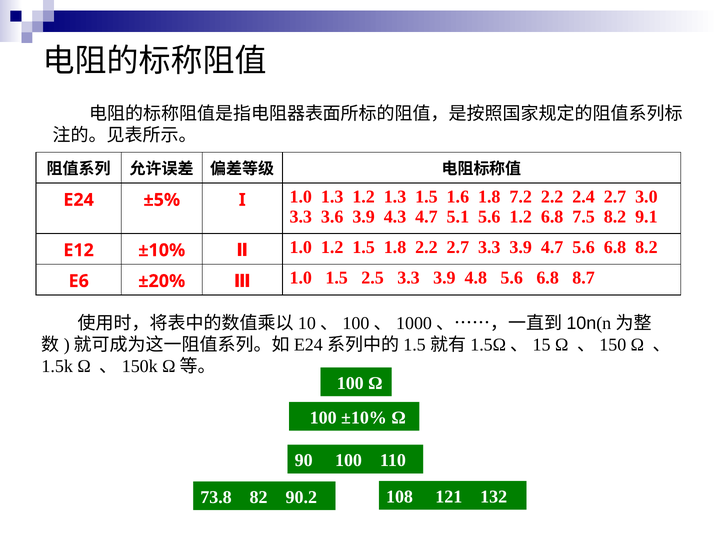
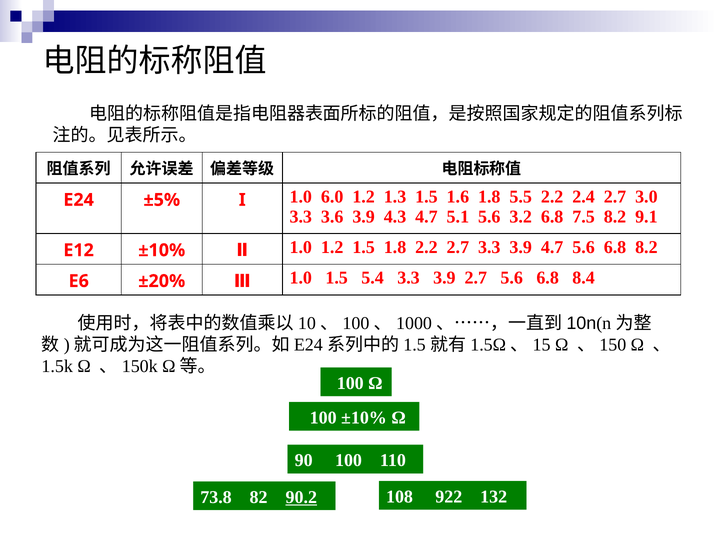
1.0 1.3: 1.3 -> 6.0
7.2: 7.2 -> 5.5
5.6 1.2: 1.2 -> 3.2
2.5: 2.5 -> 5.4
3.9 4.8: 4.8 -> 2.7
8.7: 8.7 -> 8.4
121: 121 -> 922
90.2 underline: none -> present
